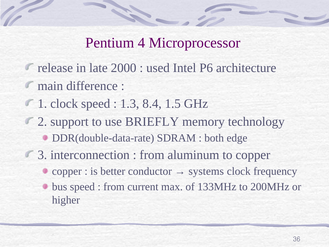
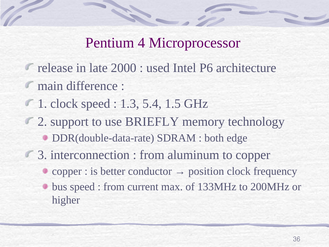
8.4: 8.4 -> 5.4
systems: systems -> position
